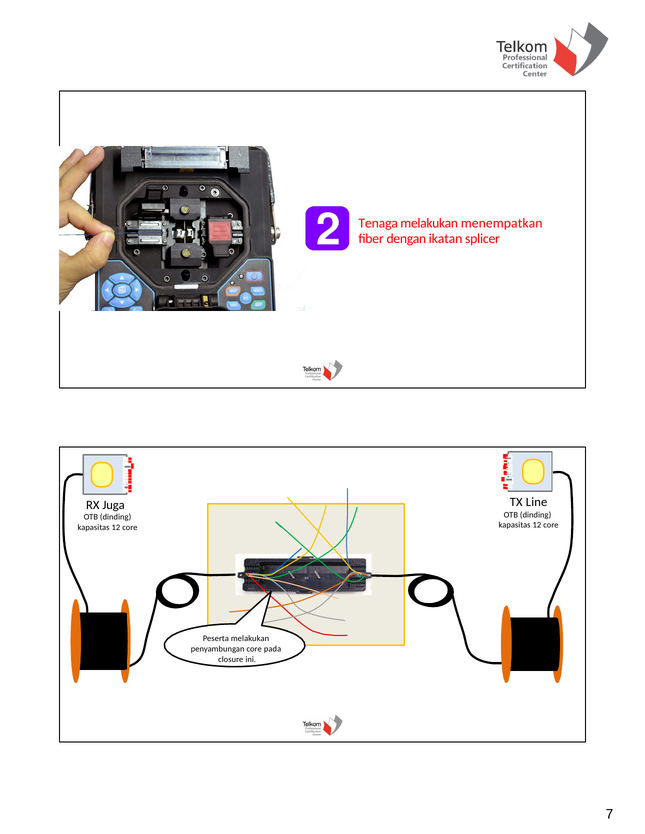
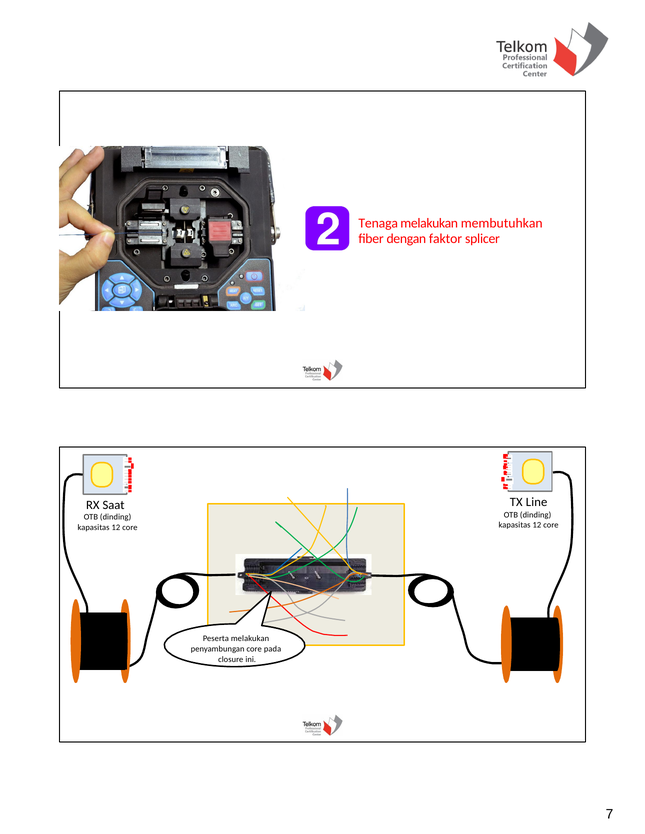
menempatkan: menempatkan -> membutuhkan
ikatan: ikatan -> faktor
Juga: Juga -> Saat
